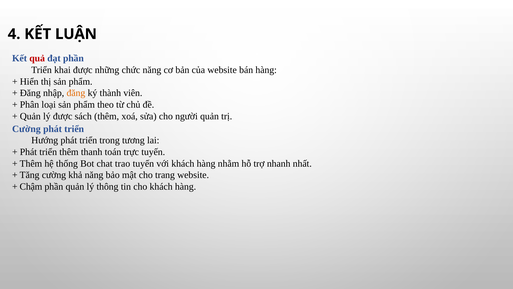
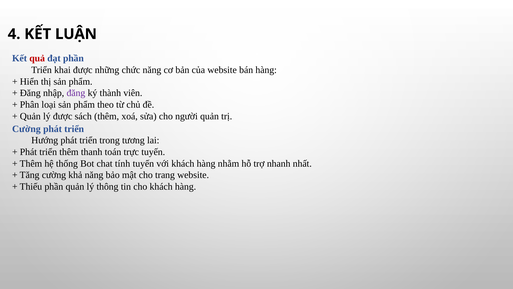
đăng at (76, 93) colour: orange -> purple
trao: trao -> tính
Chậm: Chậm -> Thiếu
